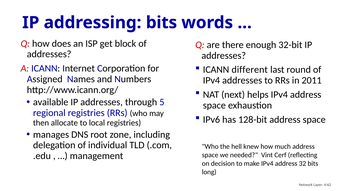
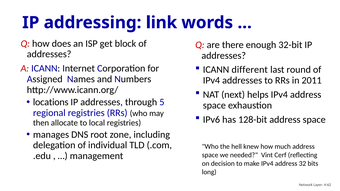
addressing bits: bits -> link
available: available -> locations
